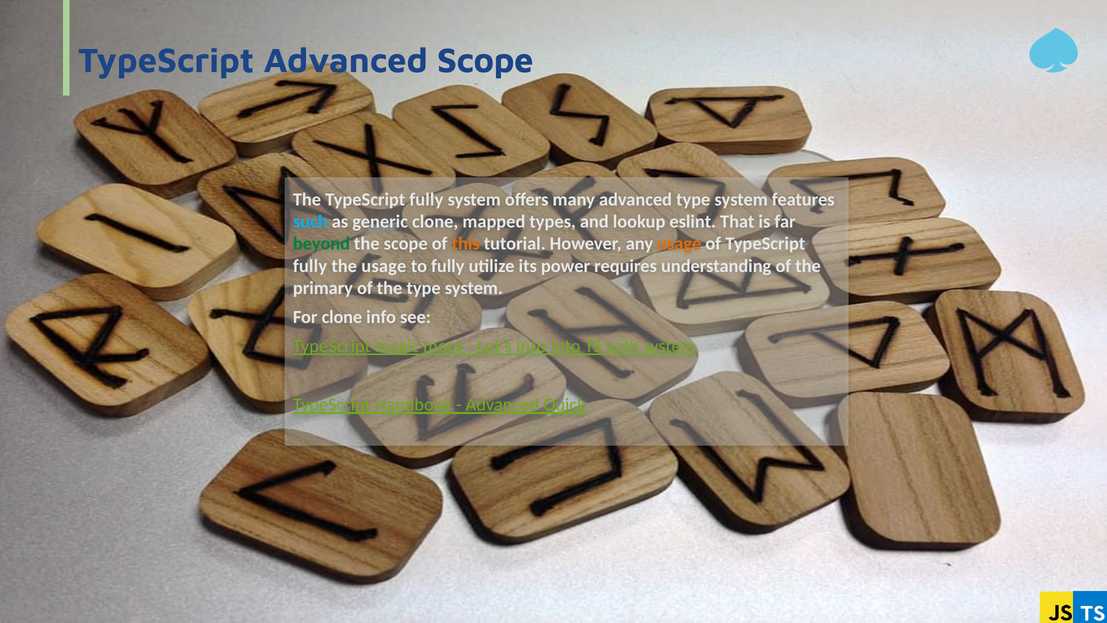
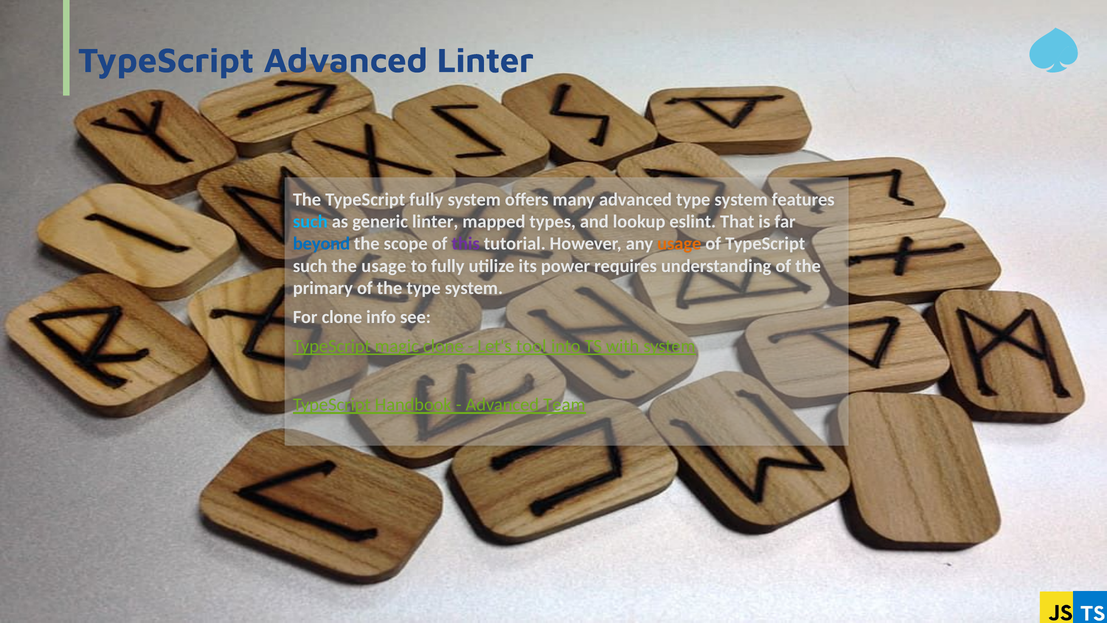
Advanced Scope: Scope -> Linter
generic clone: clone -> linter
beyond colour: green -> blue
this colour: orange -> purple
fully at (310, 266): fully -> such
magic more: more -> clone
Let's into: into -> tool
Quick: Quick -> Team
